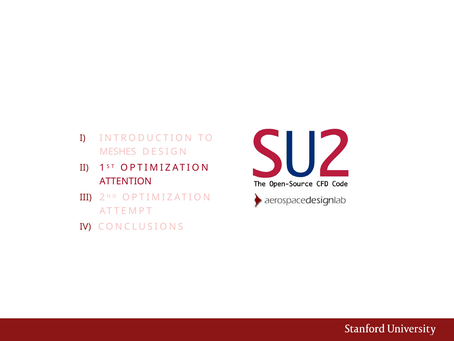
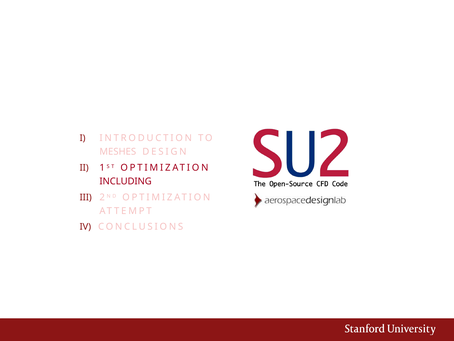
ATTENTION: ATTENTION -> INCLUDING
